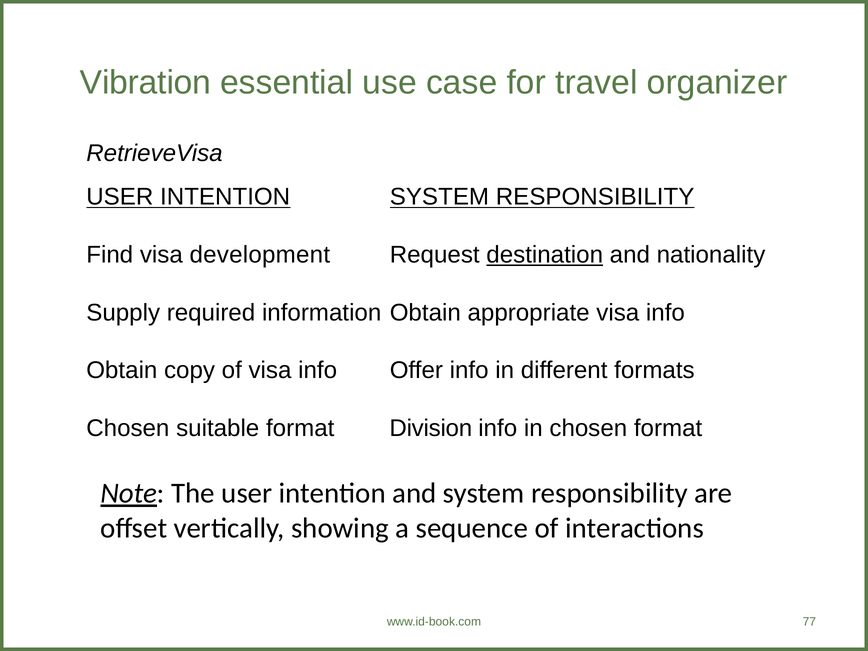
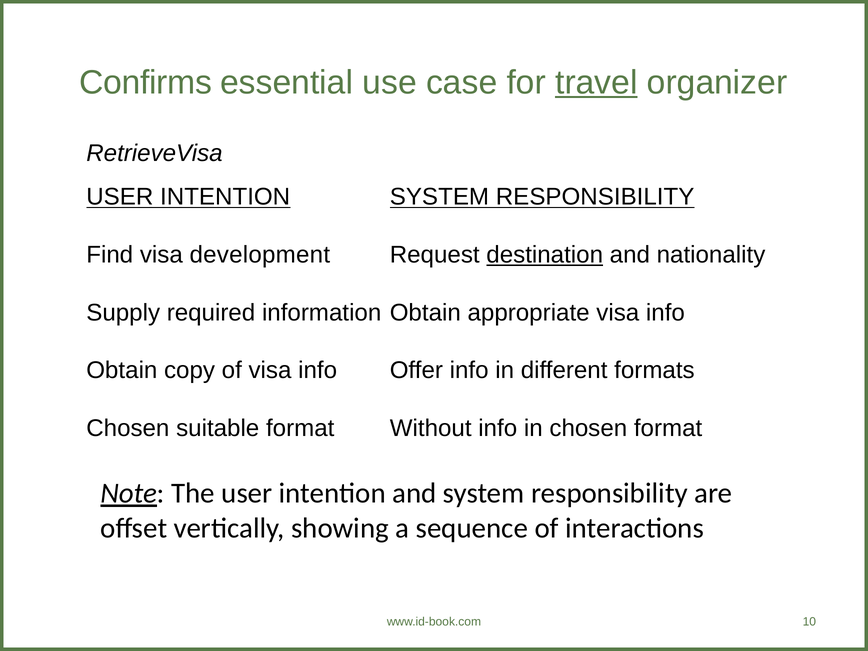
Vibration: Vibration -> Confirms
travel underline: none -> present
Division: Division -> Without
77: 77 -> 10
